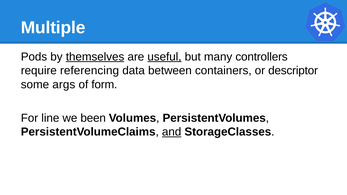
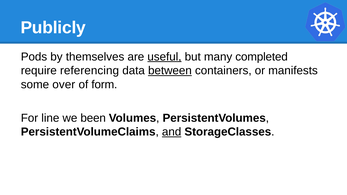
Multiple: Multiple -> Publicly
themselves underline: present -> none
controllers: controllers -> completed
between underline: none -> present
descriptor: descriptor -> manifests
args: args -> over
